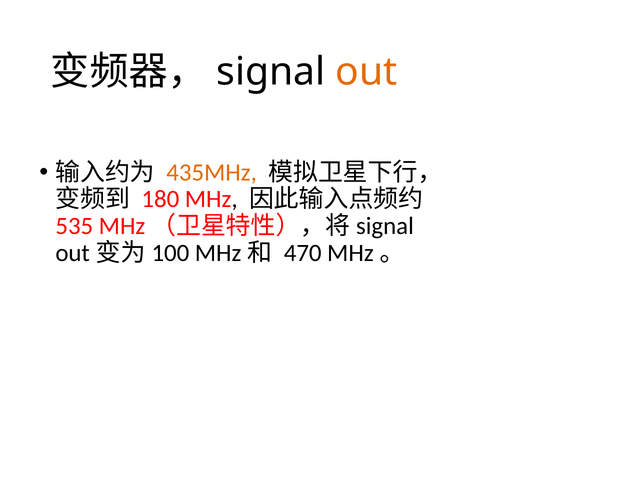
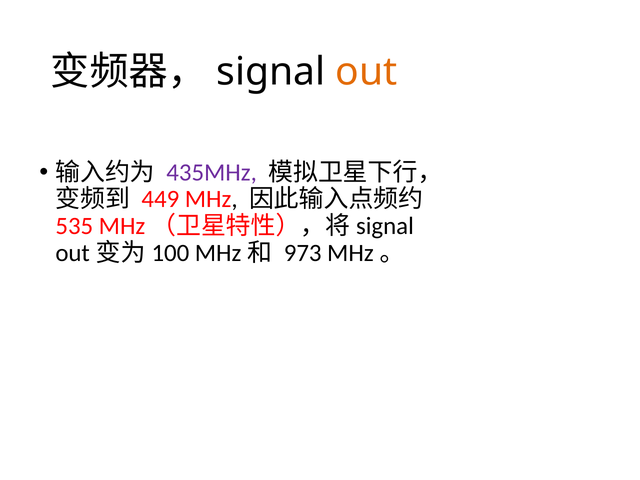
435MHz colour: orange -> purple
180: 180 -> 449
470: 470 -> 973
